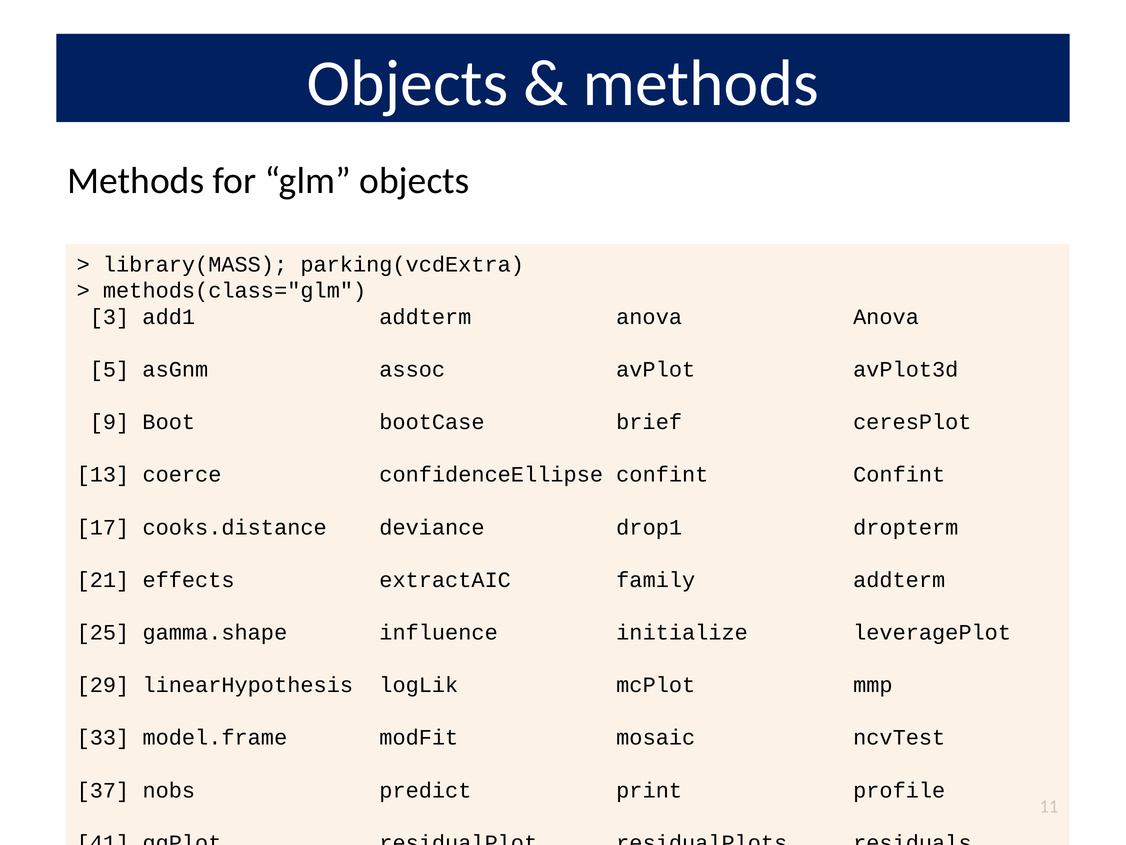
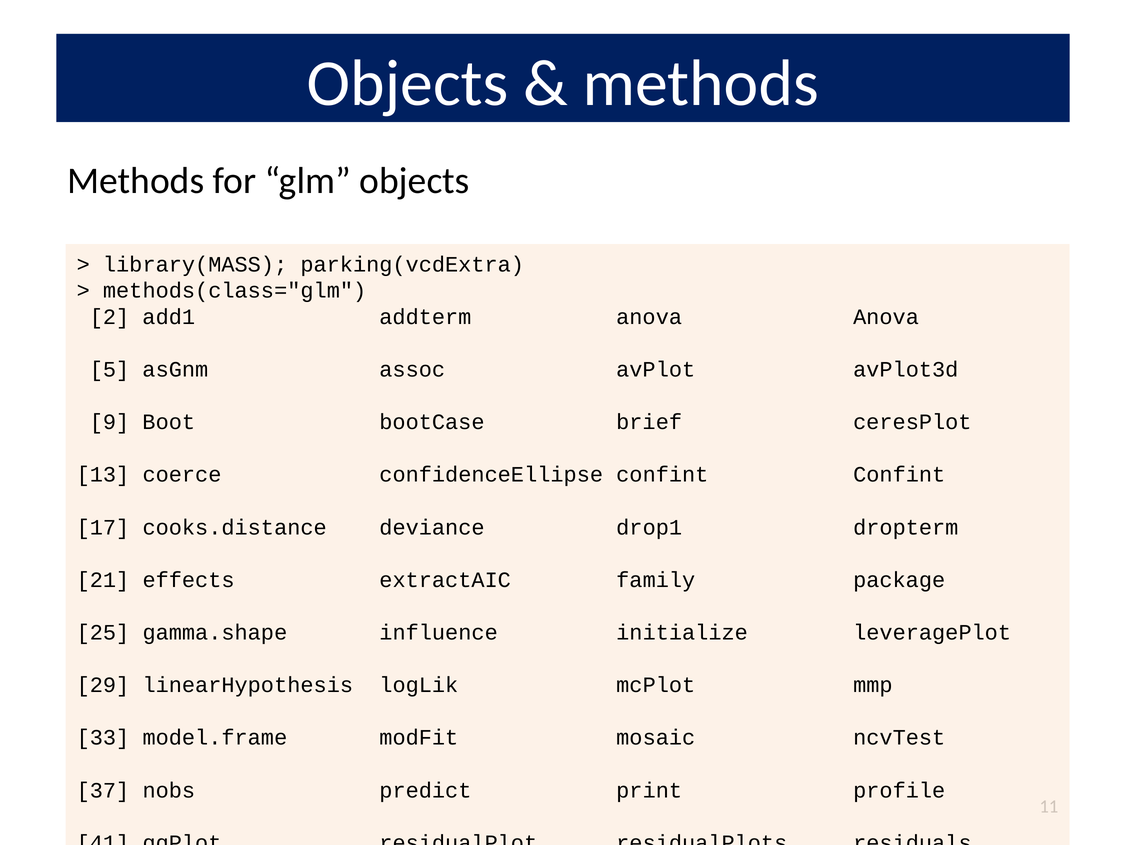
3: 3 -> 2
family addterm: addterm -> package
